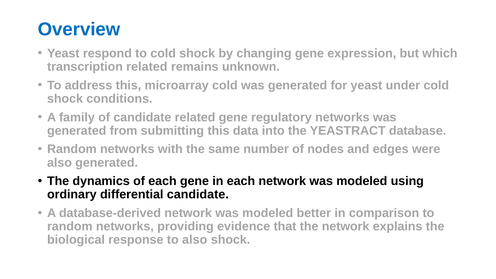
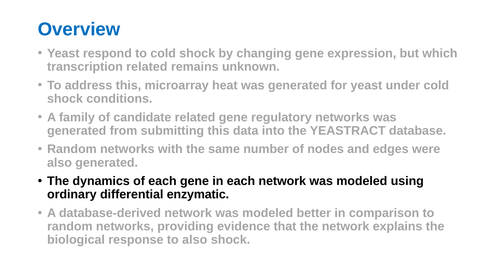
microarray cold: cold -> heat
differential candidate: candidate -> enzymatic
